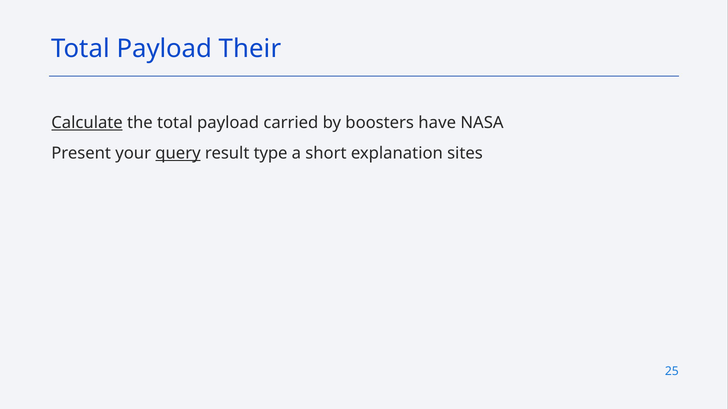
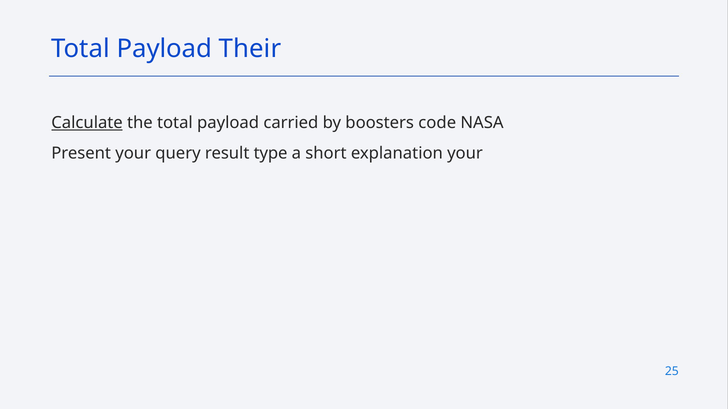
have: have -> code
query underline: present -> none
explanation sites: sites -> your
